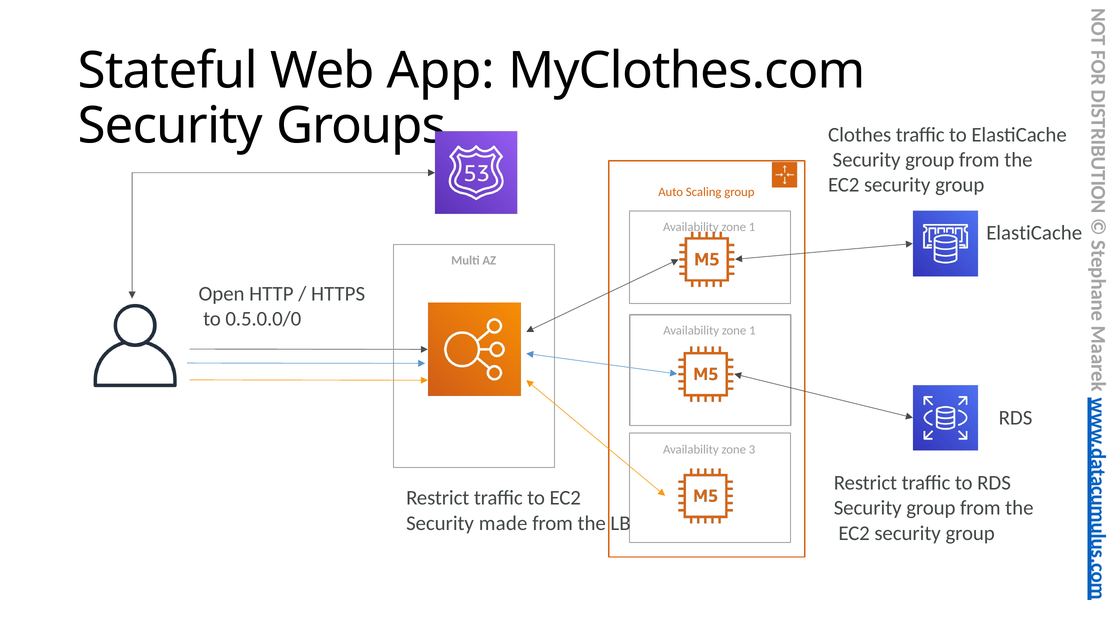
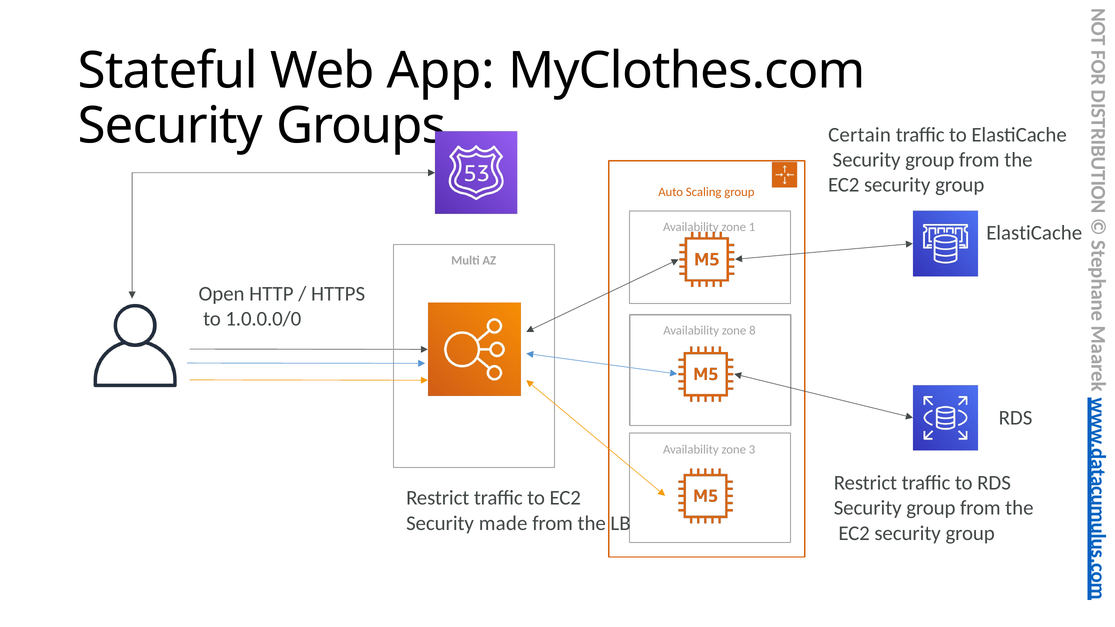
Clothes: Clothes -> Certain
0.5.0.0/0: 0.5.0.0/0 -> 1.0.0.0/0
1 at (752, 331): 1 -> 8
